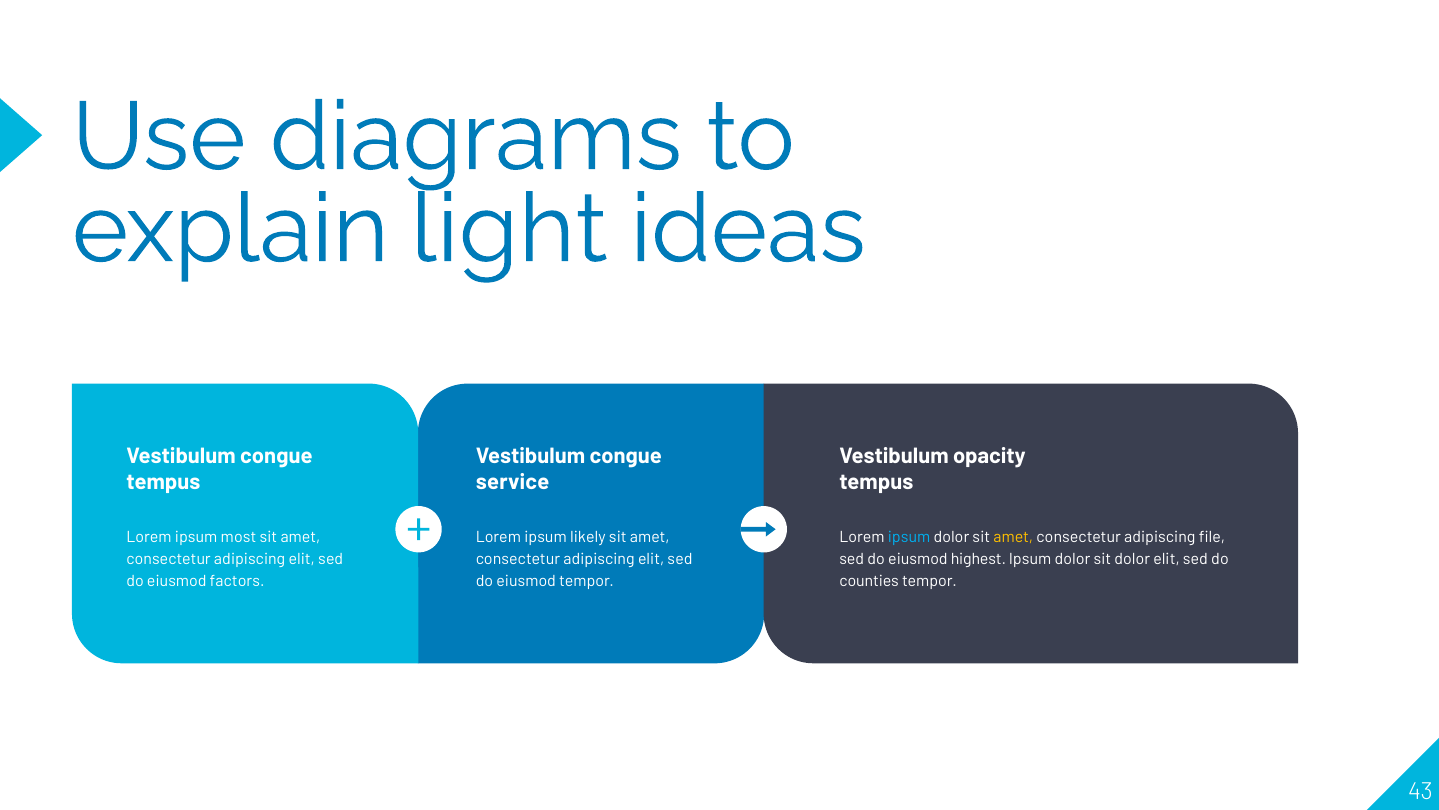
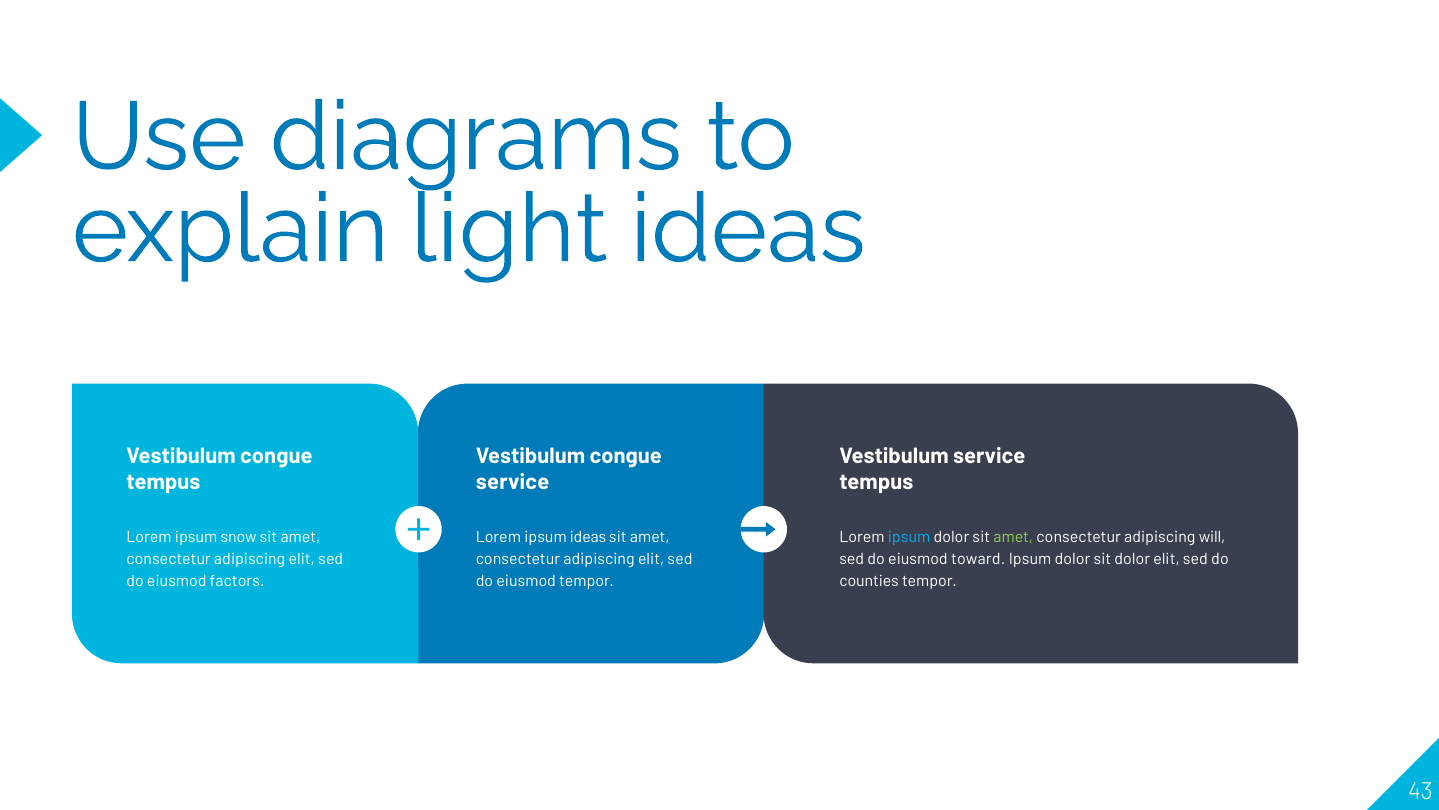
Vestibulum opacity: opacity -> service
most: most -> snow
ipsum likely: likely -> ideas
amet at (1013, 536) colour: yellow -> light green
file: file -> will
highest: highest -> toward
